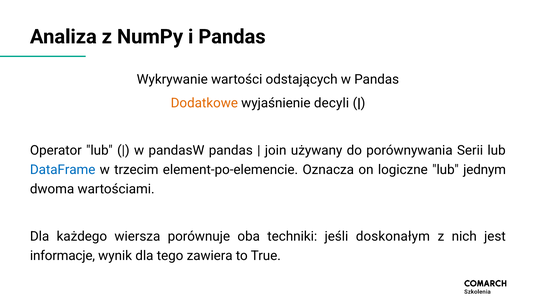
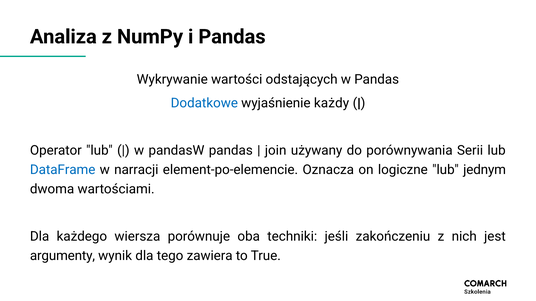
Dodatkowe colour: orange -> blue
decyli: decyli -> każdy
trzecim: trzecim -> narracji
doskonałym: doskonałym -> zakończeniu
informacje: informacje -> argumenty
